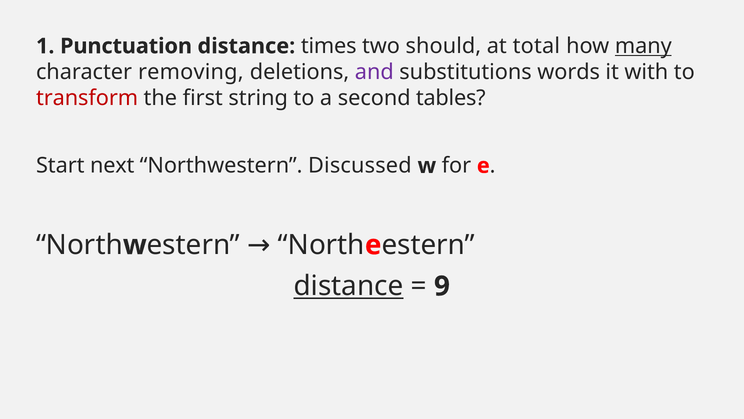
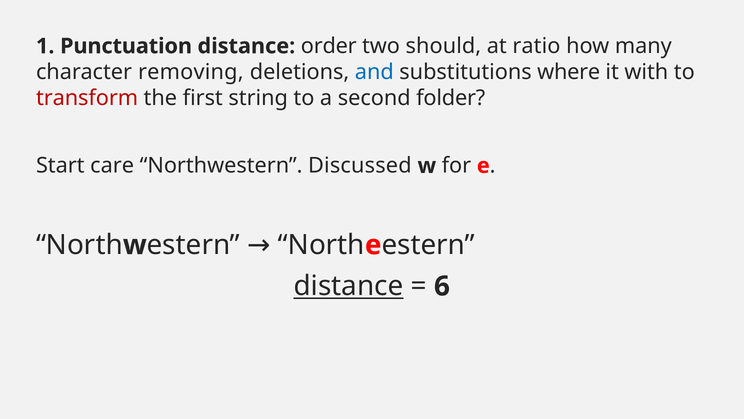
times: times -> order
total: total -> ratio
many underline: present -> none
and colour: purple -> blue
words: words -> where
tables: tables -> folder
next: next -> care
9: 9 -> 6
